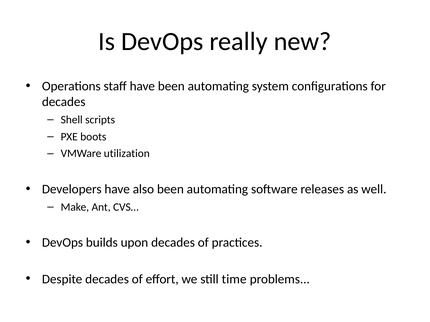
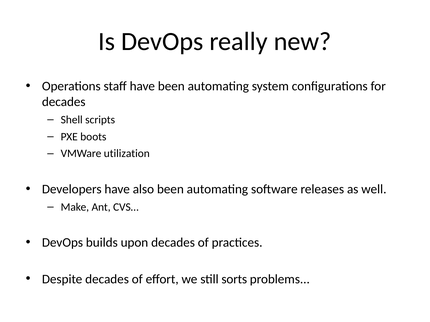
time: time -> sorts
